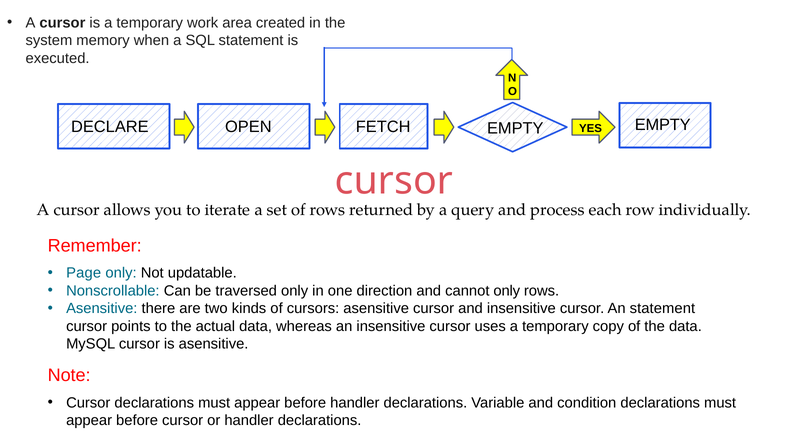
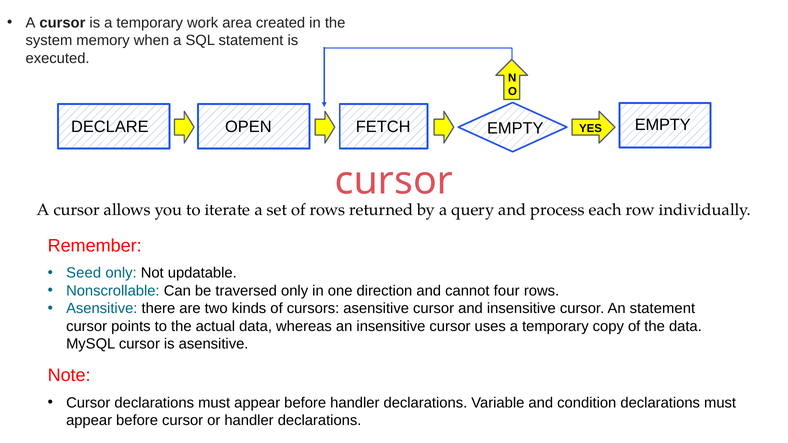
Page: Page -> Seed
cannot only: only -> four
